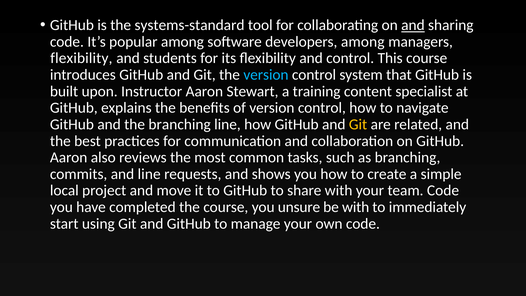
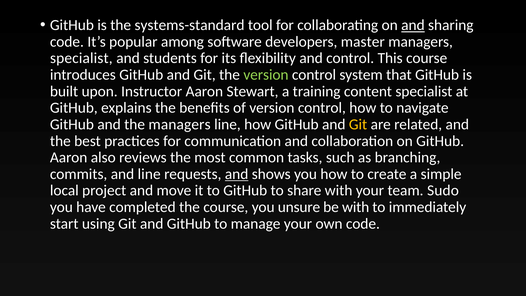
developers among: among -> master
flexibility at (81, 58): flexibility -> specialist
version at (266, 75) colour: light blue -> light green
the branching: branching -> managers
and at (237, 174) underline: none -> present
team Code: Code -> Sudo
